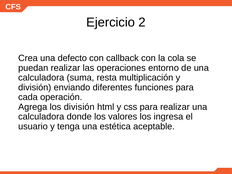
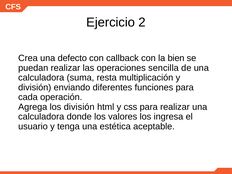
cola: cola -> bien
entorno: entorno -> sencilla
